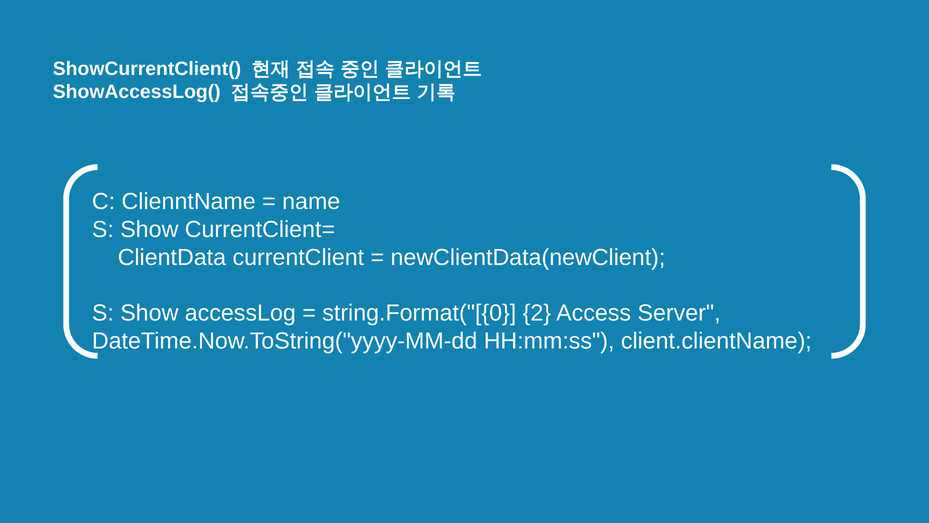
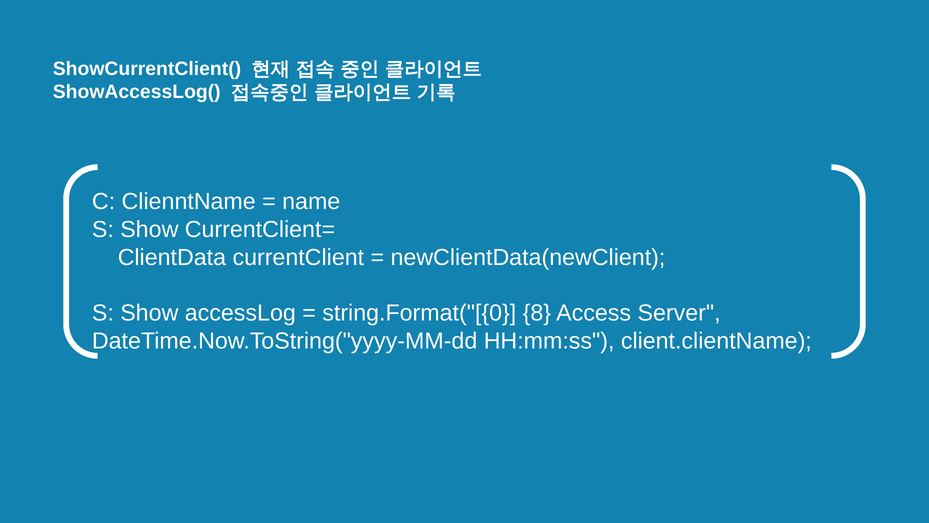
2: 2 -> 8
